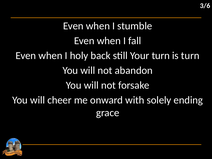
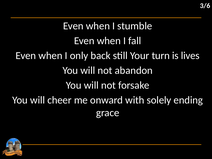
holy: holy -> only
is turn: turn -> lives
